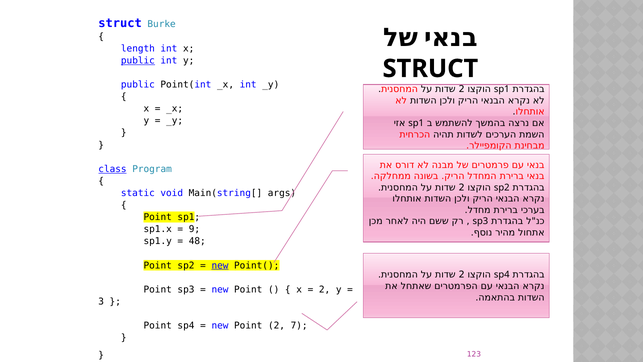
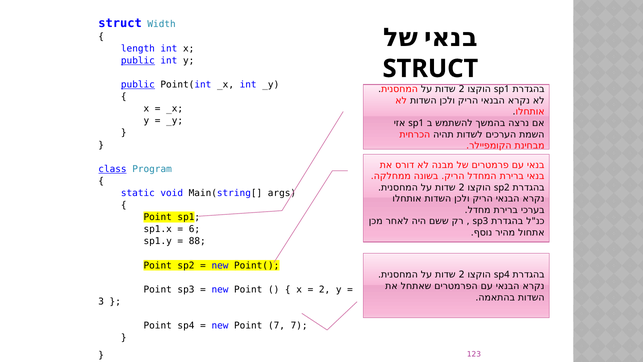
Burke: Burke -> Width
public at (138, 85) underline: none -> present
9: 9 -> 6
48: 48 -> 88
new at (220, 265) underline: present -> none
Point 2: 2 -> 7
